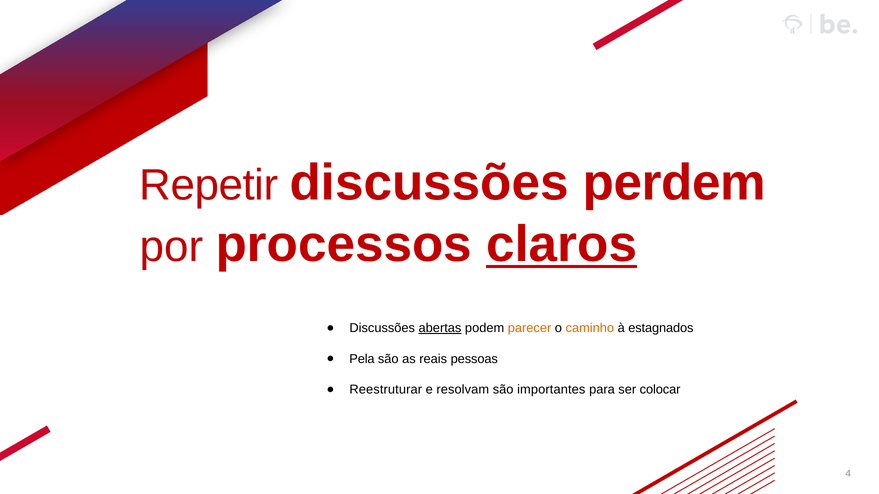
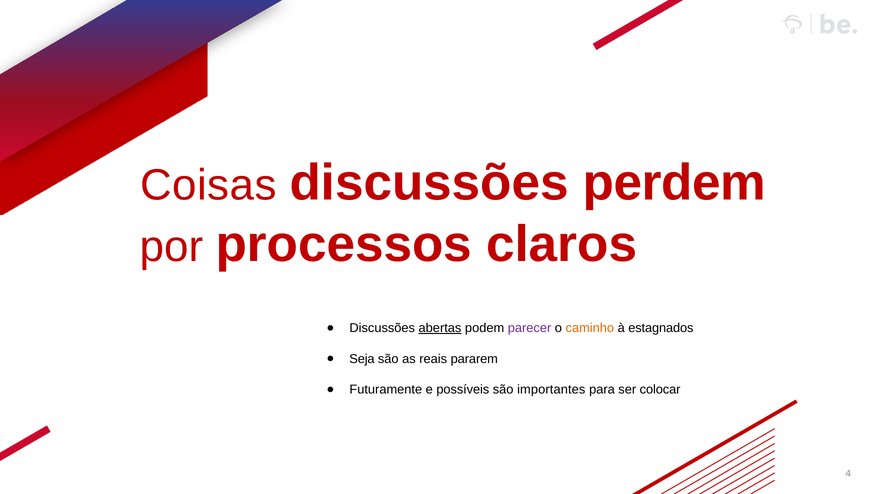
Repetir: Repetir -> Coisas
claros underline: present -> none
parecer colour: orange -> purple
Pela: Pela -> Seja
pessoas: pessoas -> pararem
Reestruturar: Reestruturar -> Futuramente
resolvam: resolvam -> possíveis
